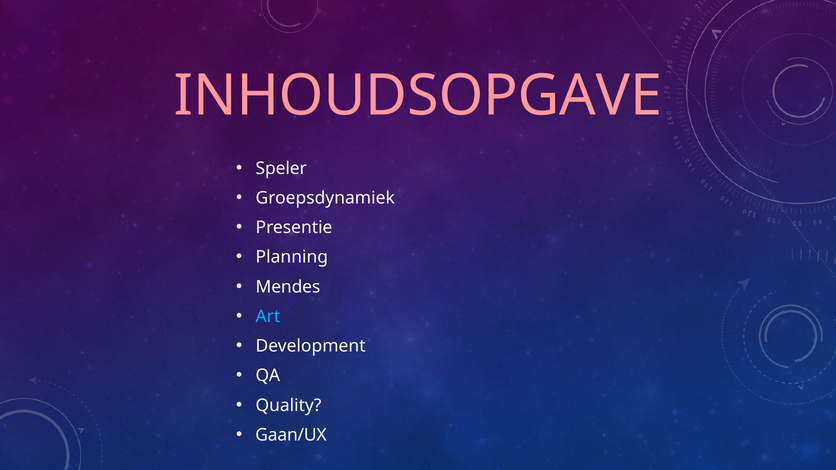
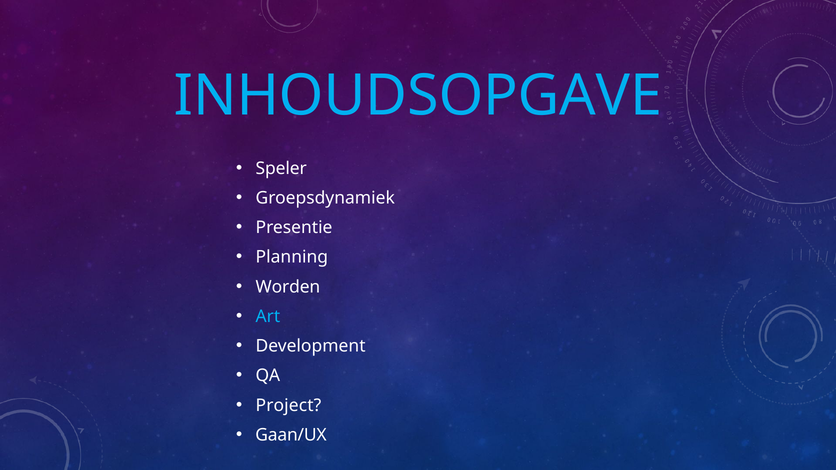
INHOUDSOPGAVE colour: pink -> light blue
Mendes: Mendes -> Worden
Quality: Quality -> Project
